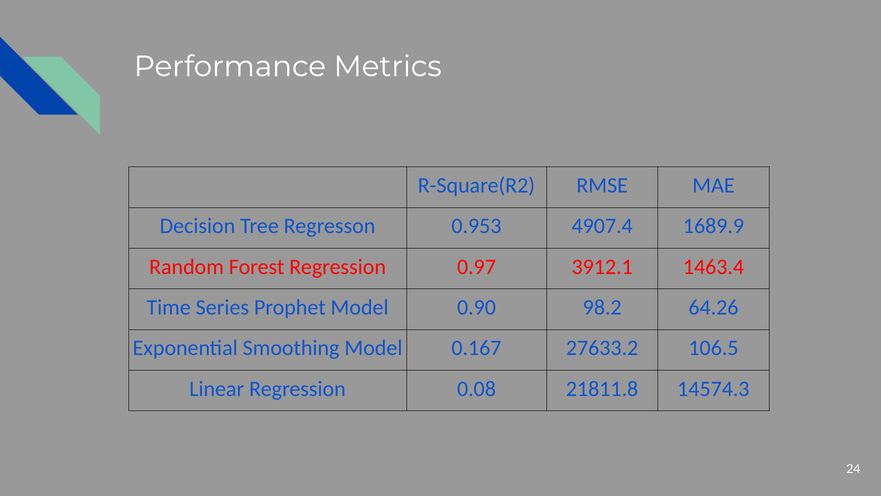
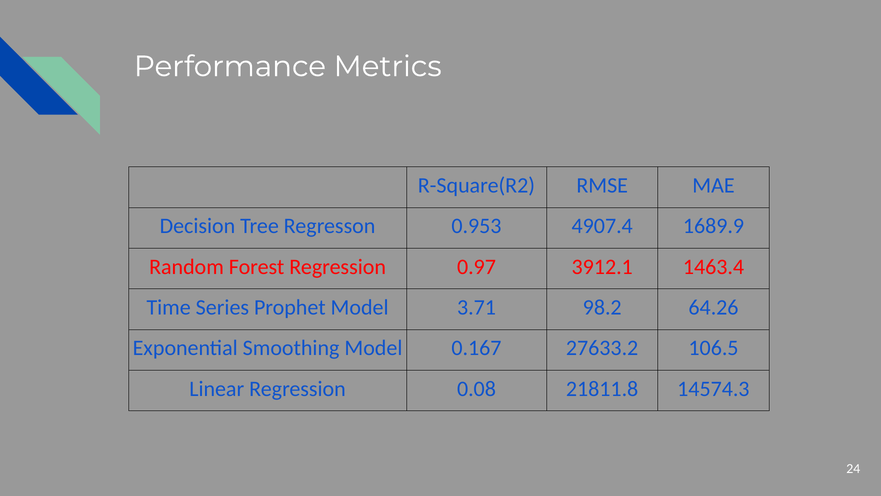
0.90: 0.90 -> 3.71
